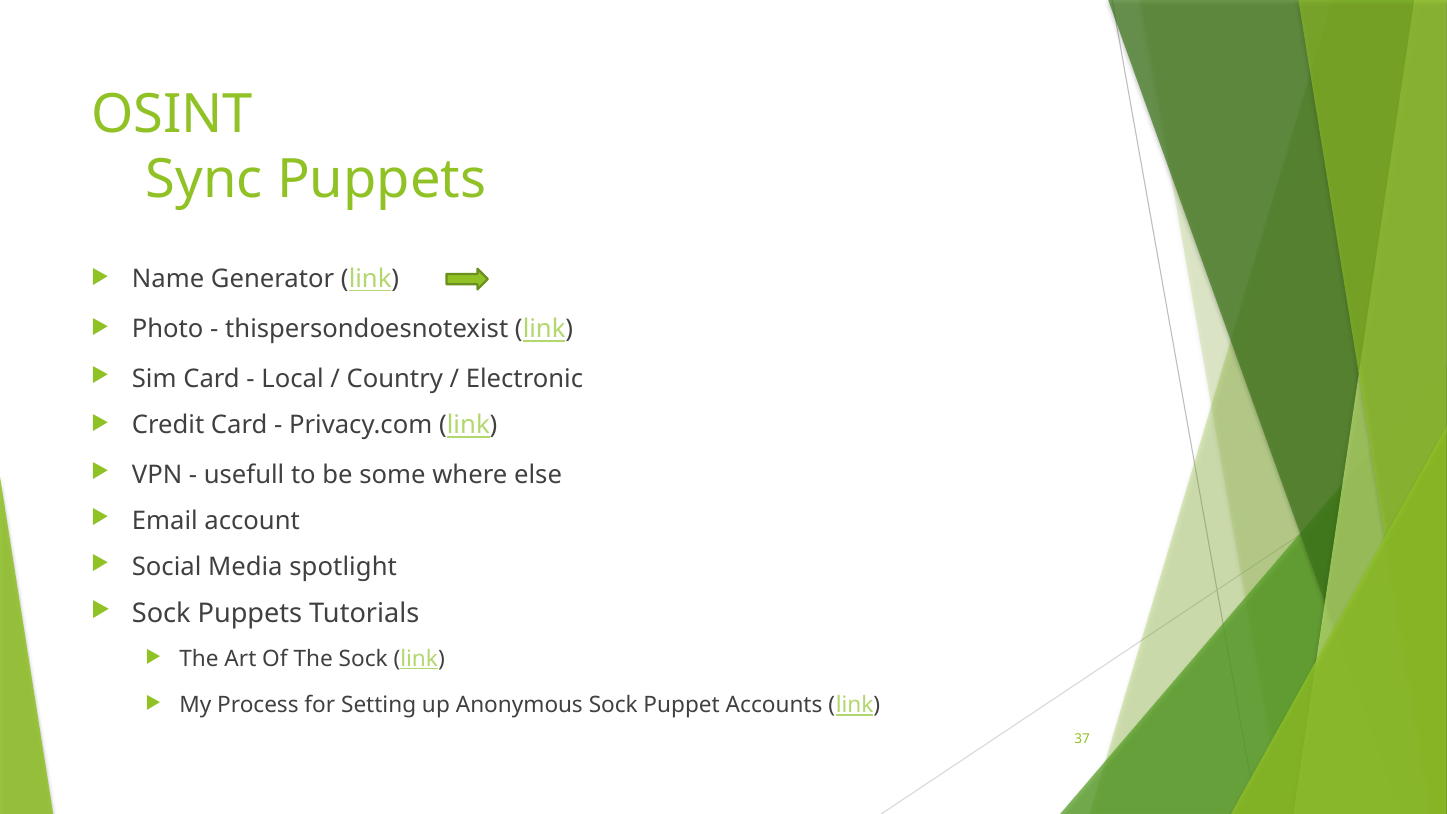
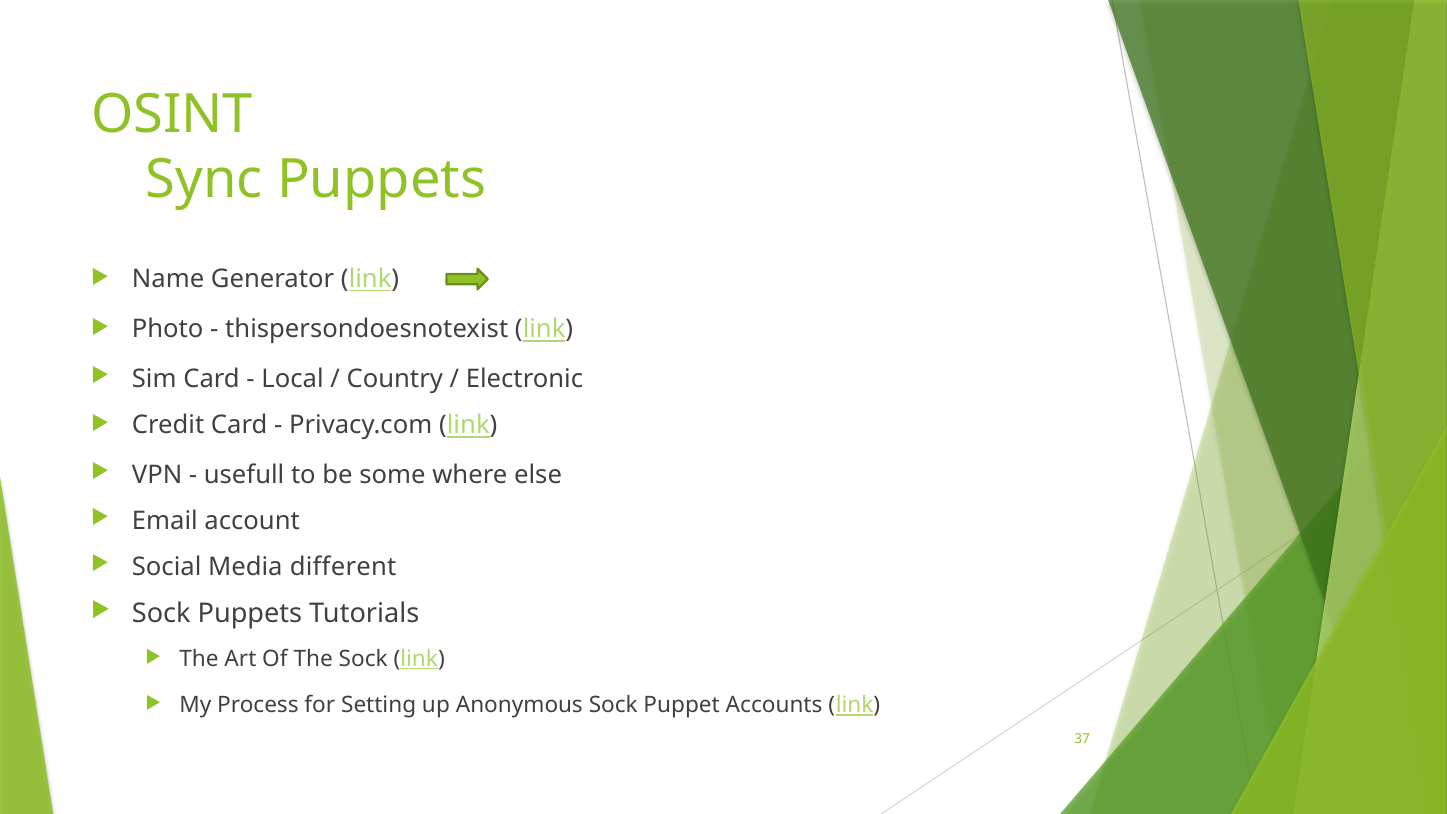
spotlight: spotlight -> different
